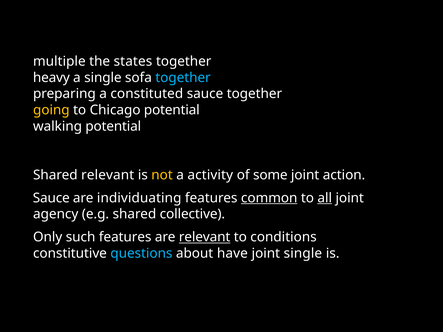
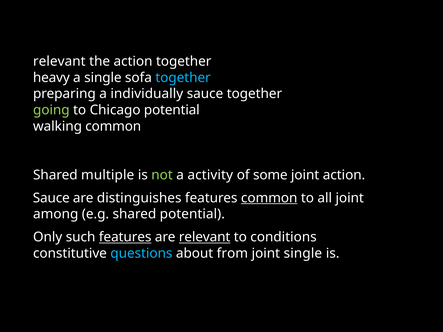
multiple at (59, 61): multiple -> relevant
the states: states -> action
constituted: constituted -> individually
going colour: yellow -> light green
walking potential: potential -> common
Shared relevant: relevant -> multiple
not colour: yellow -> light green
individuating: individuating -> distinguishes
all underline: present -> none
agency: agency -> among
shared collective: collective -> potential
features at (125, 237) underline: none -> present
have: have -> from
